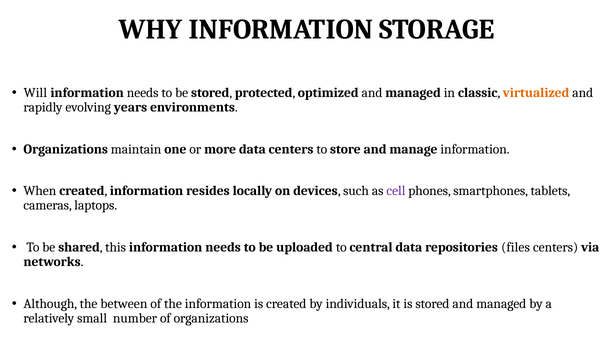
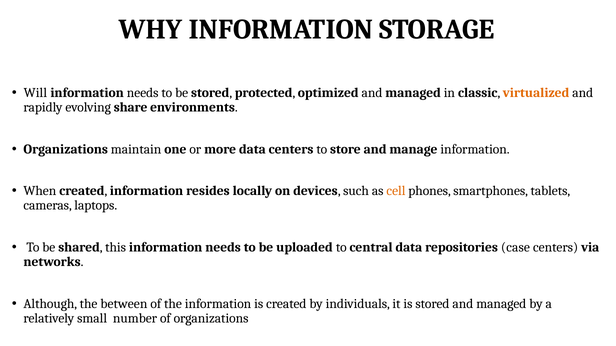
years: years -> share
cell colour: purple -> orange
files: files -> case
